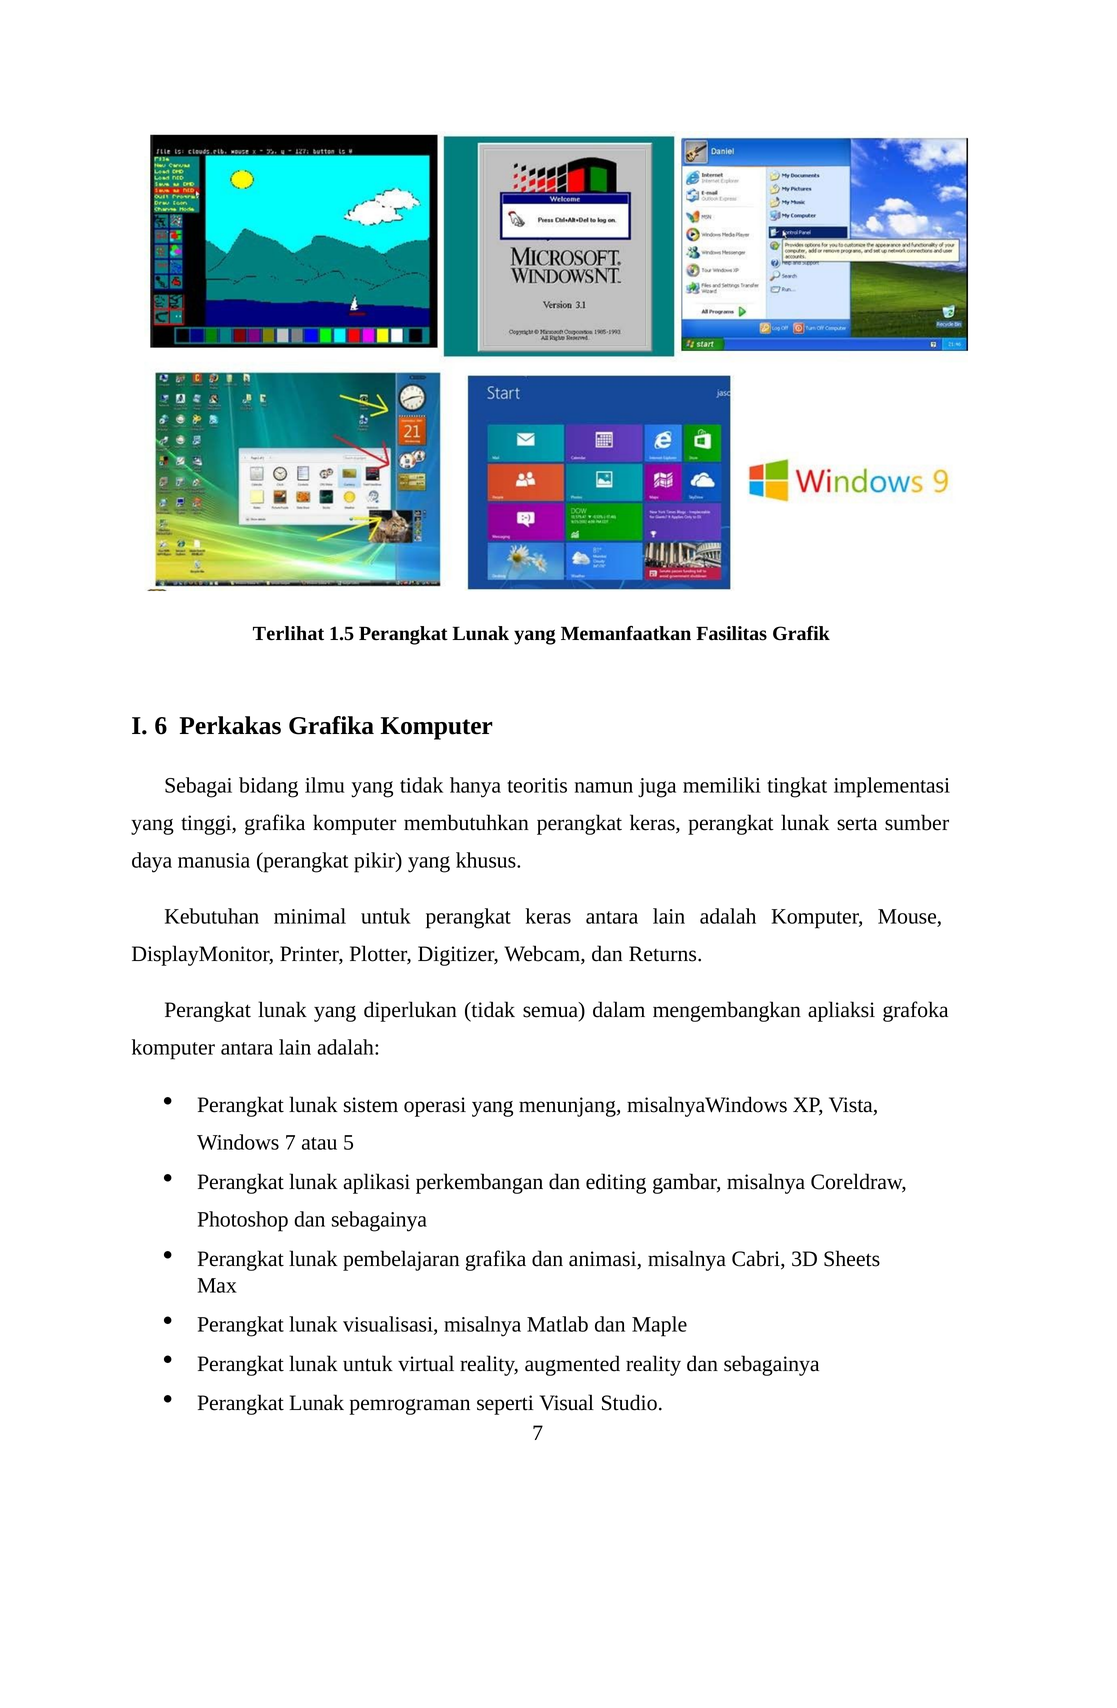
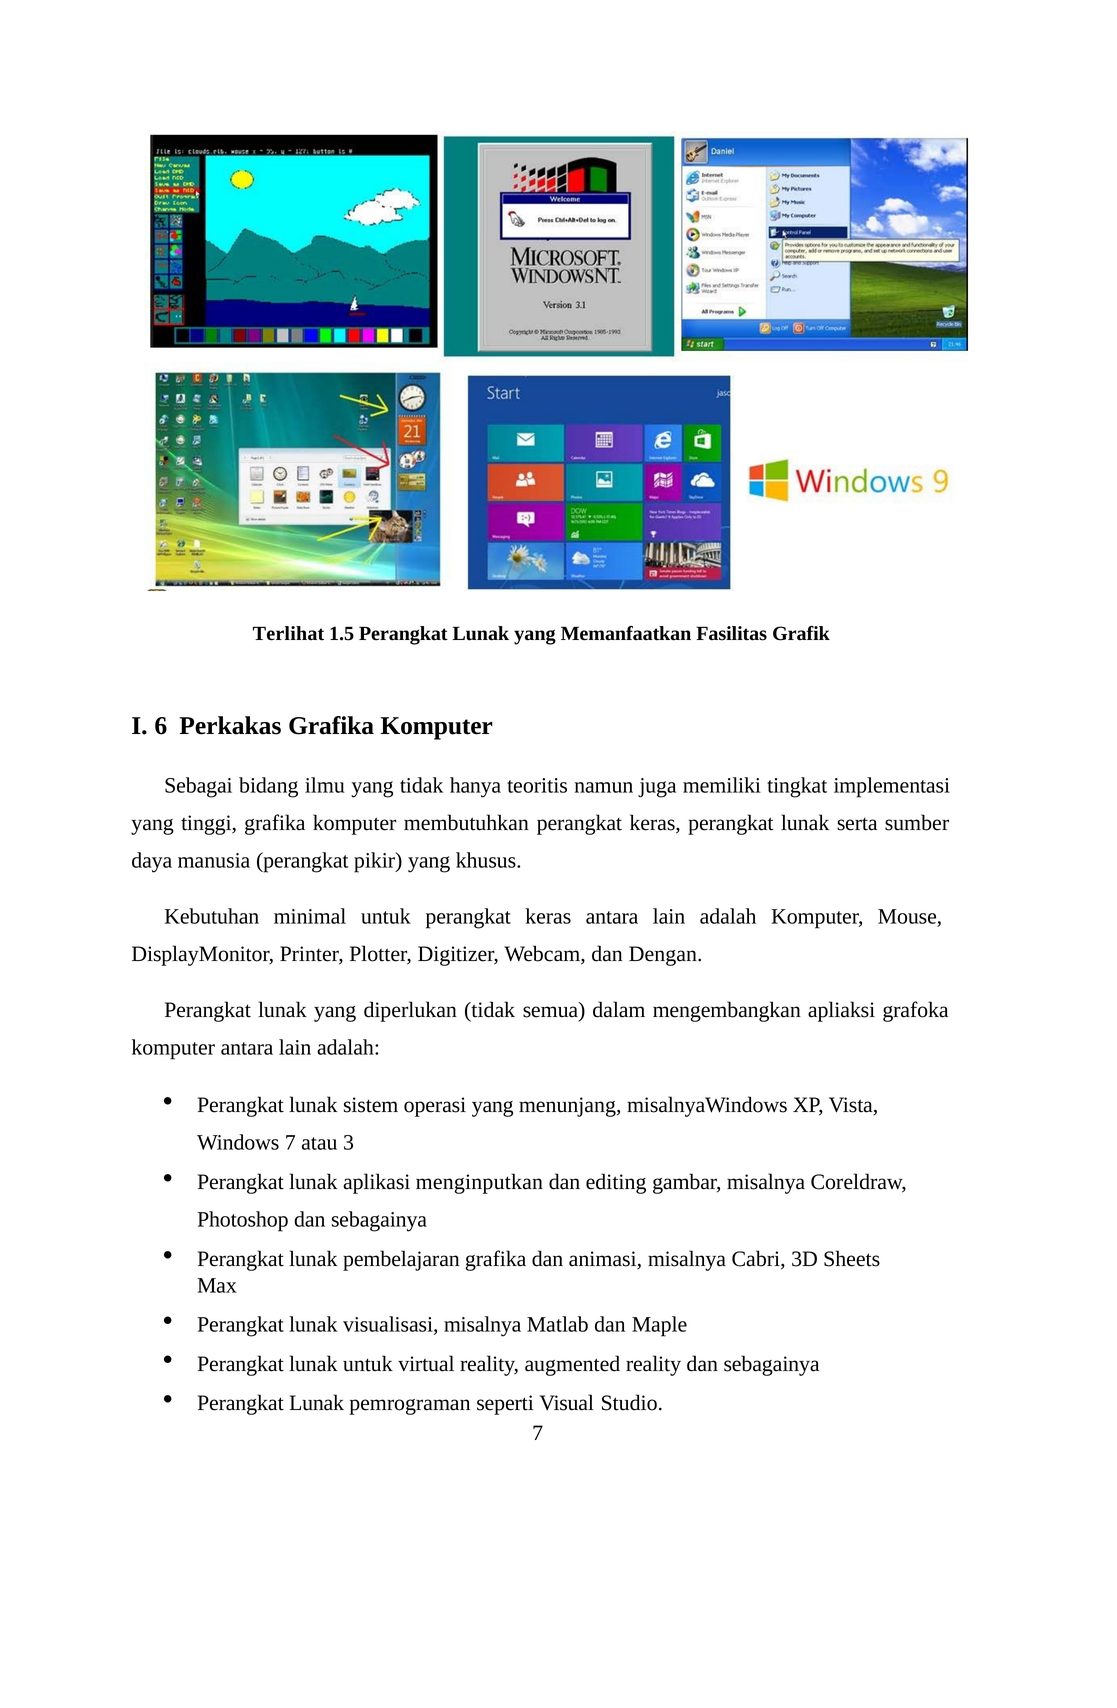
Returns: Returns -> Dengan
5: 5 -> 3
perkembangan: perkembangan -> menginputkan
